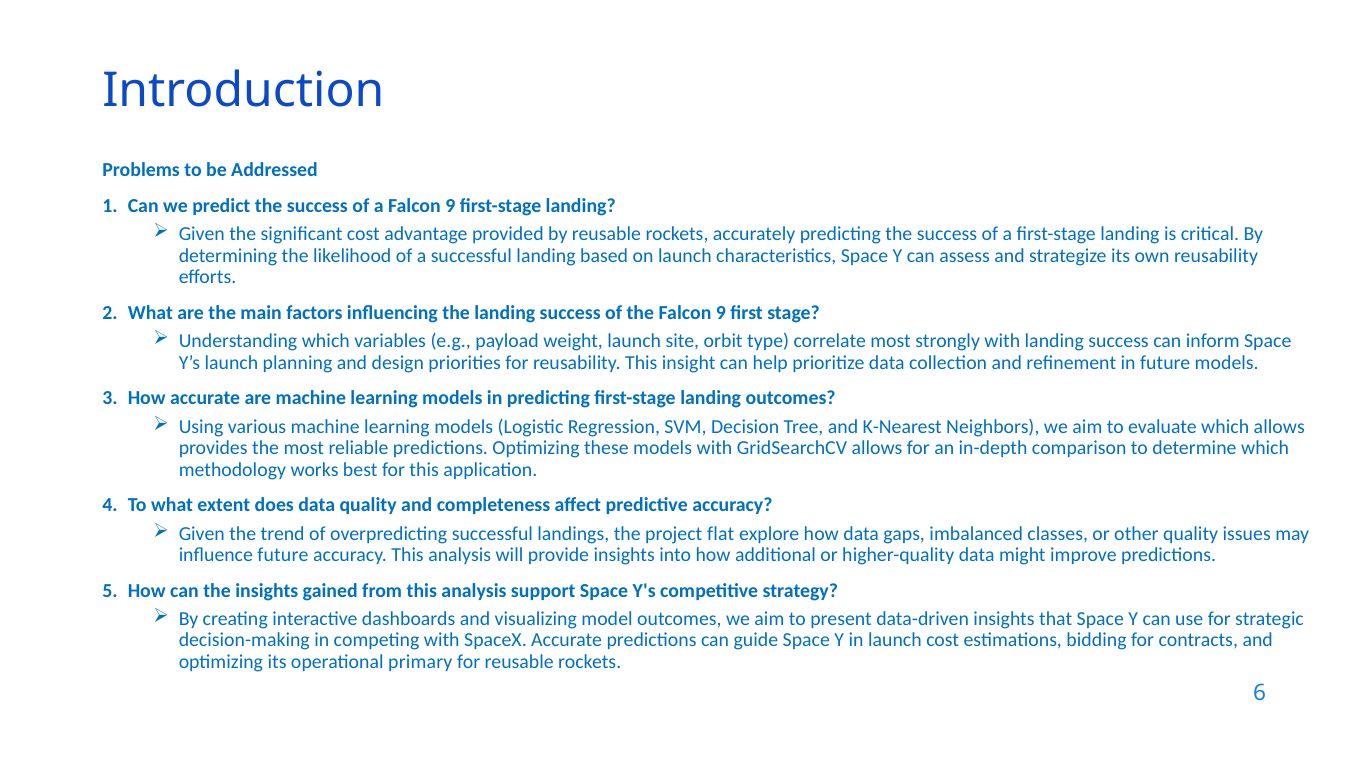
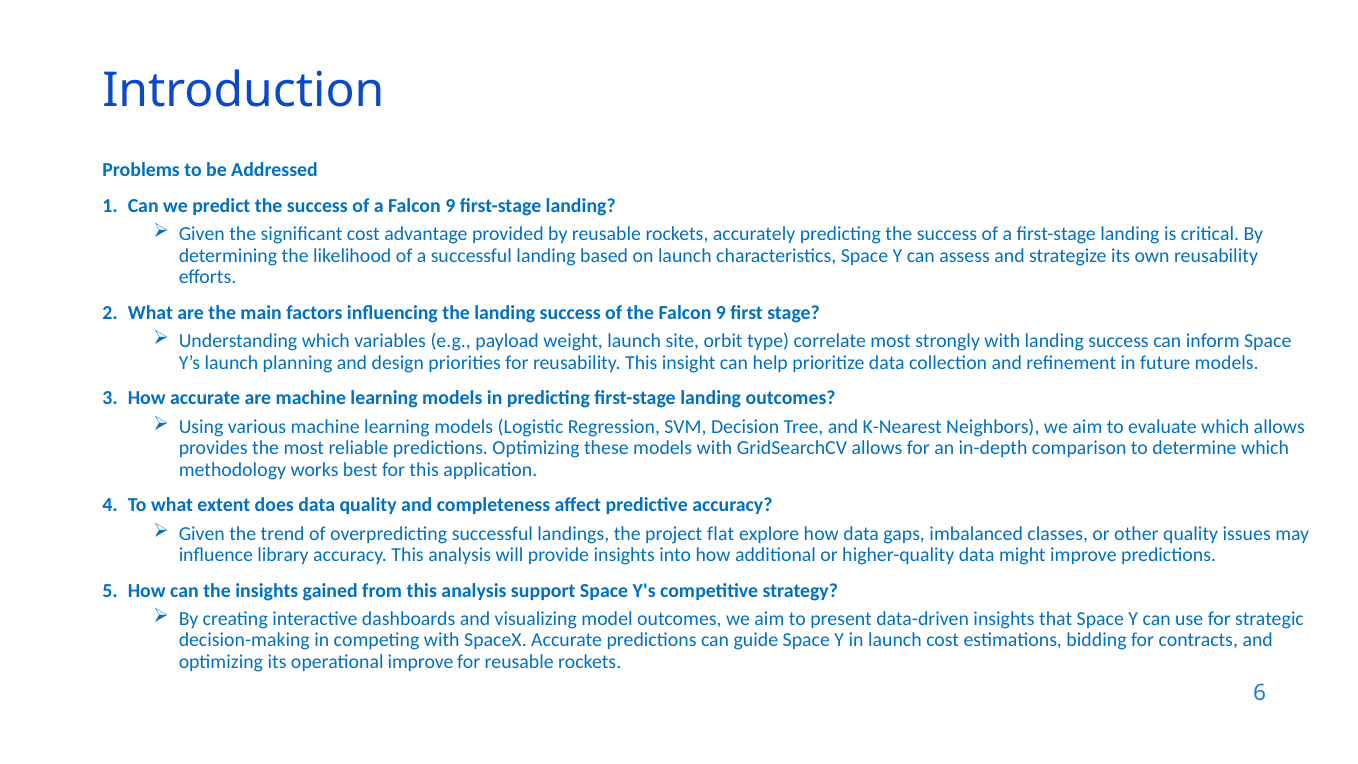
influence future: future -> library
operational primary: primary -> improve
